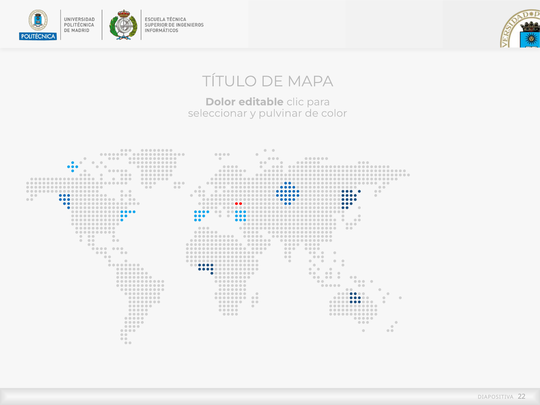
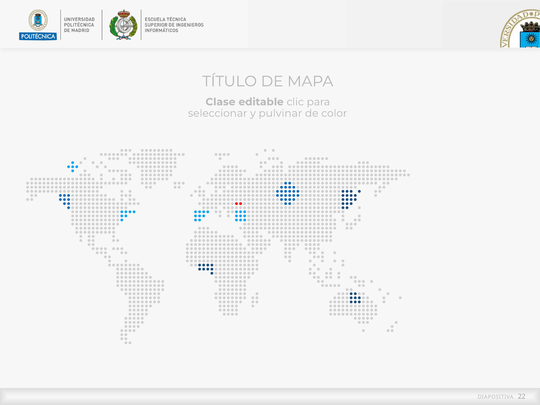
Dolor: Dolor -> Clase
